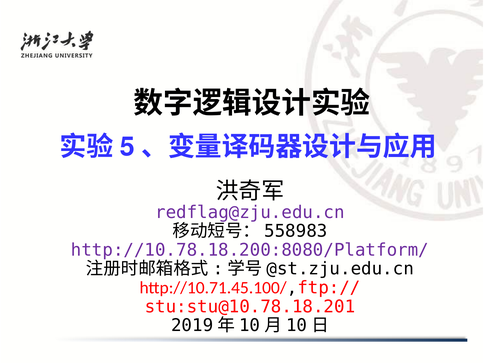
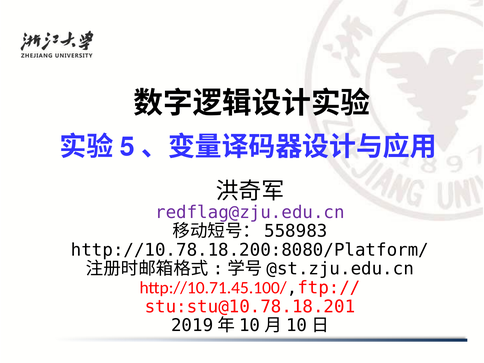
http://10.78.18.200:8080/Platform/ colour: purple -> black
